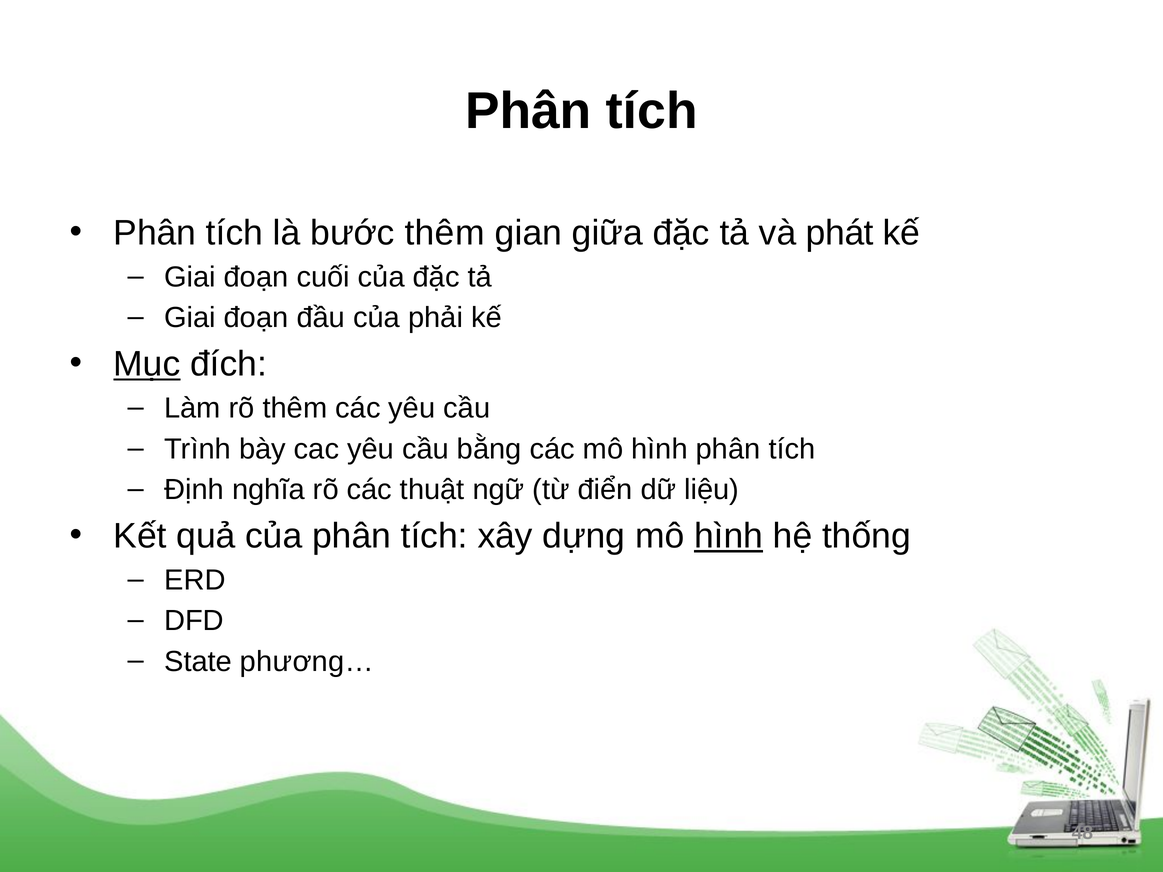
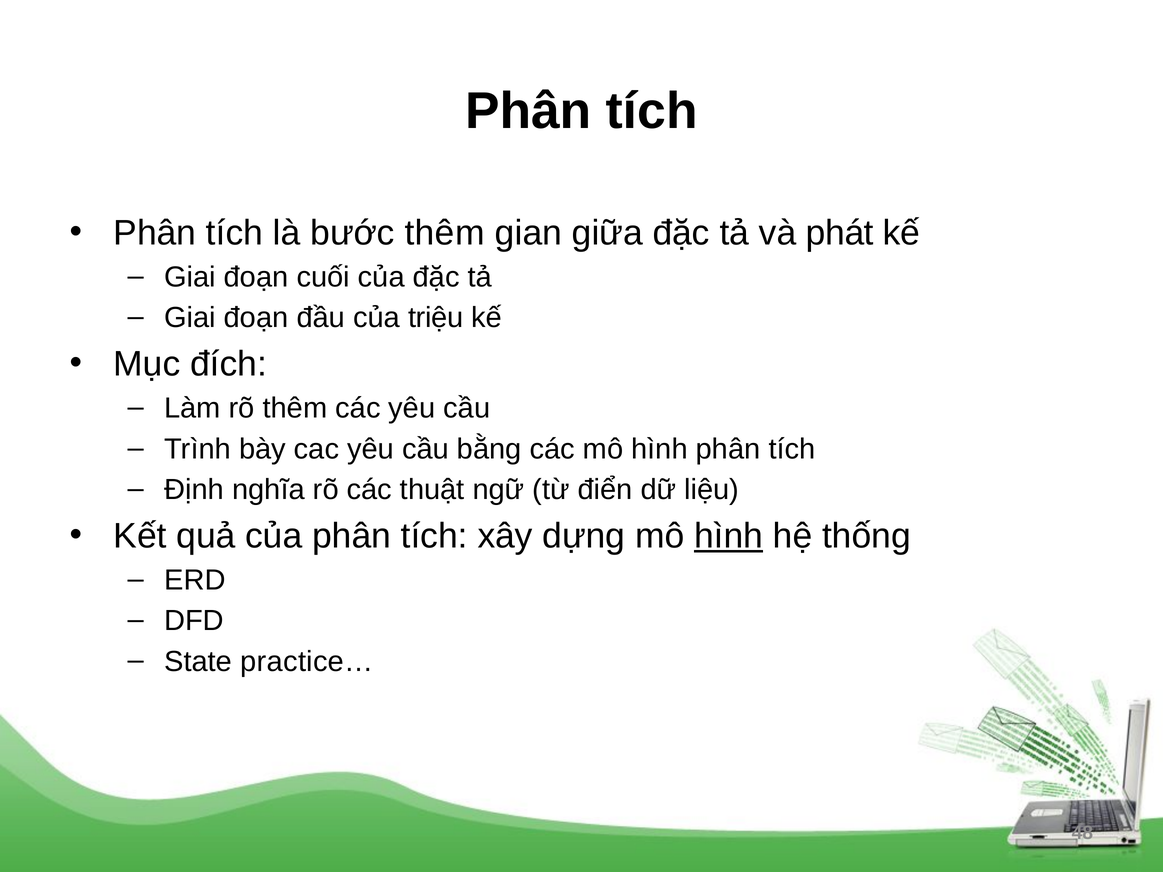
phải: phải -> triệu
Mục underline: present -> none
phương…: phương… -> practice…
